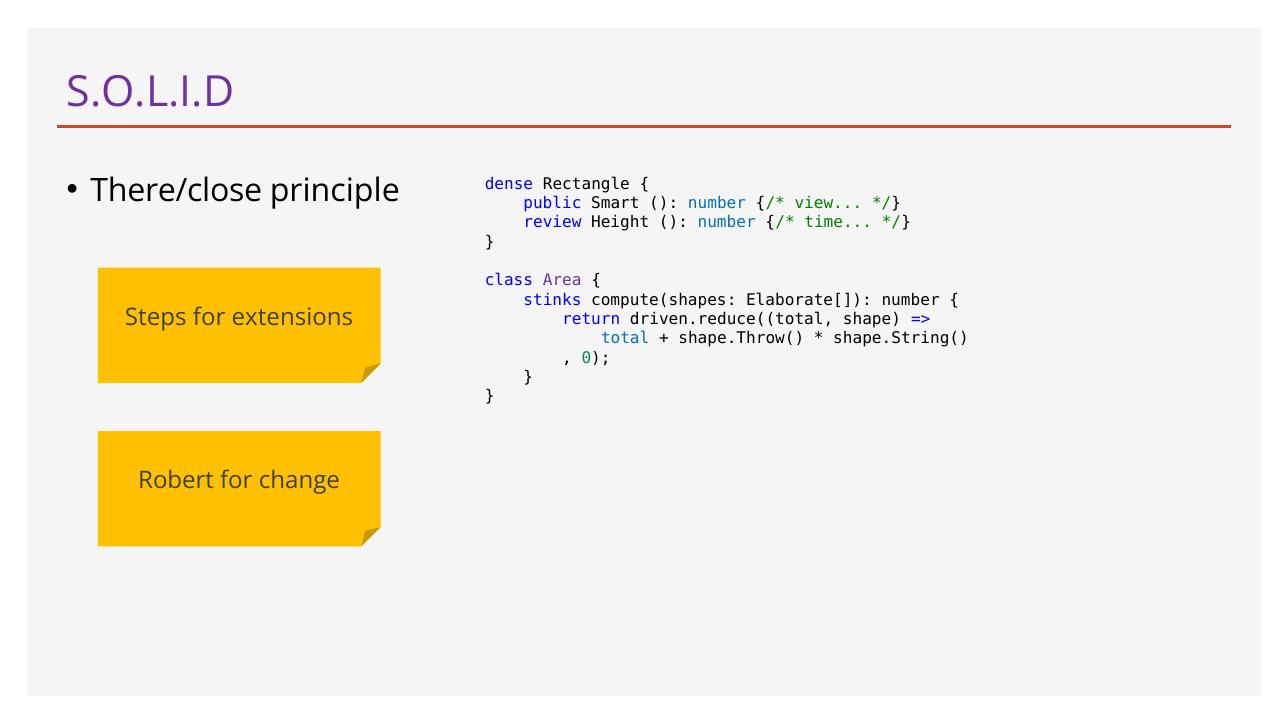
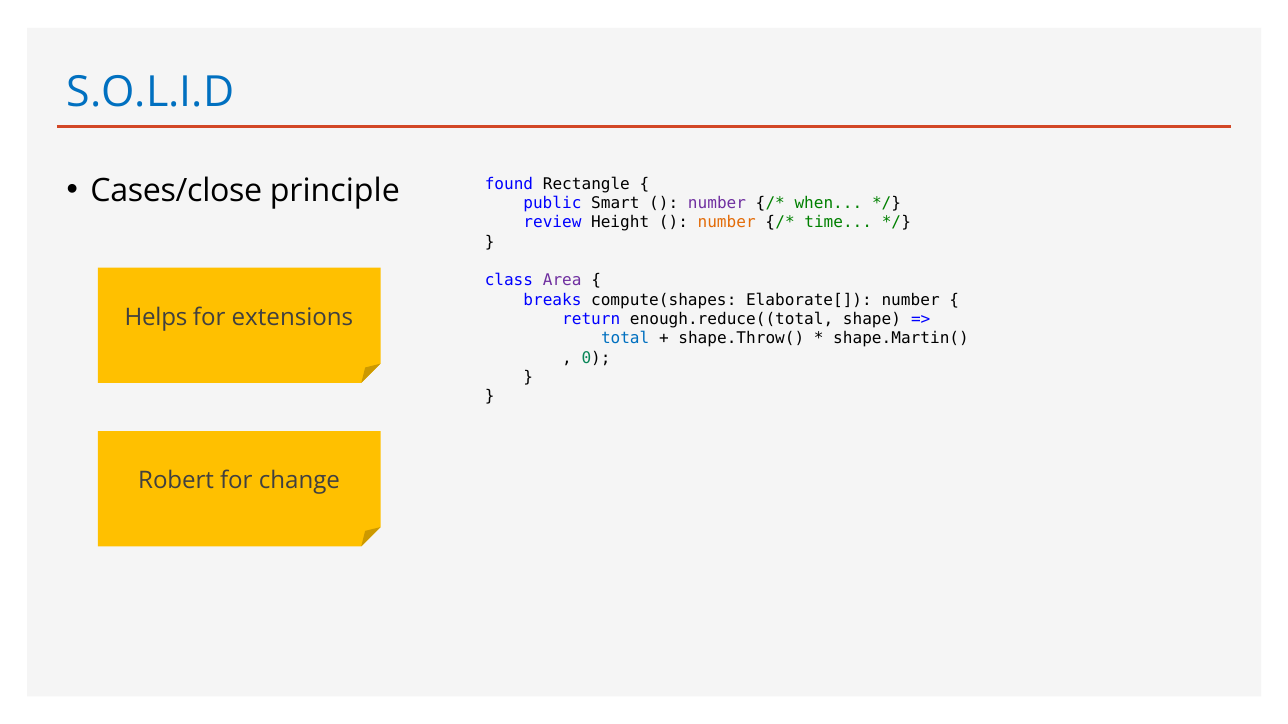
S.O.L.I.D colour: purple -> blue
There/close: There/close -> Cases/close
dense: dense -> found
number at (717, 203) colour: blue -> purple
view: view -> when
number at (727, 223) colour: blue -> orange
stinks: stinks -> breaks
Steps: Steps -> Helps
driven.reduce((total: driven.reduce((total -> enough.reduce((total
shape.String(: shape.String( -> shape.Martin(
